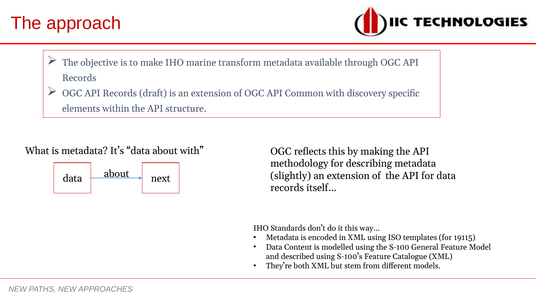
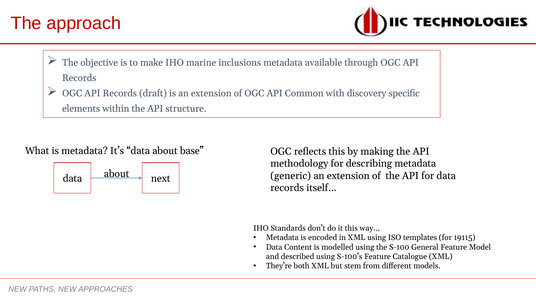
transform: transform -> inclusions
about with: with -> base
slightly: slightly -> generic
